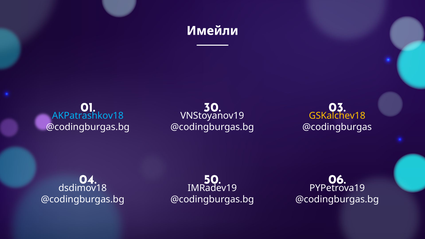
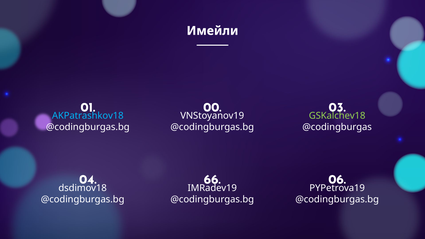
30: 30 -> 00
GSKalchev18 colour: yellow -> light green
50: 50 -> 66
